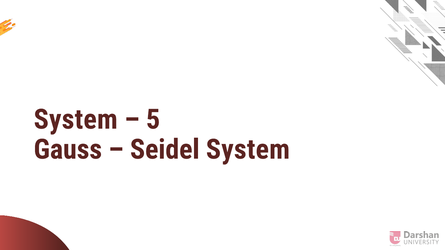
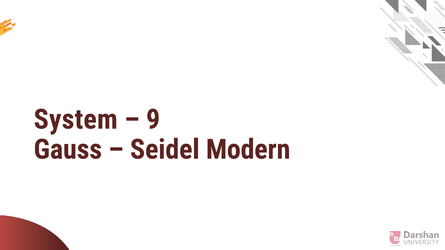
5: 5 -> 9
Seidel System: System -> Modern
